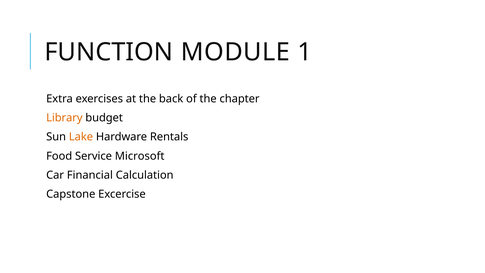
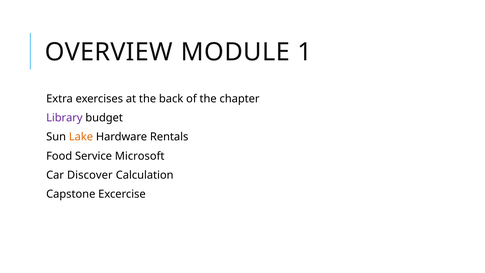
FUNCTION: FUNCTION -> OVERVIEW
Library colour: orange -> purple
Financial: Financial -> Discover
